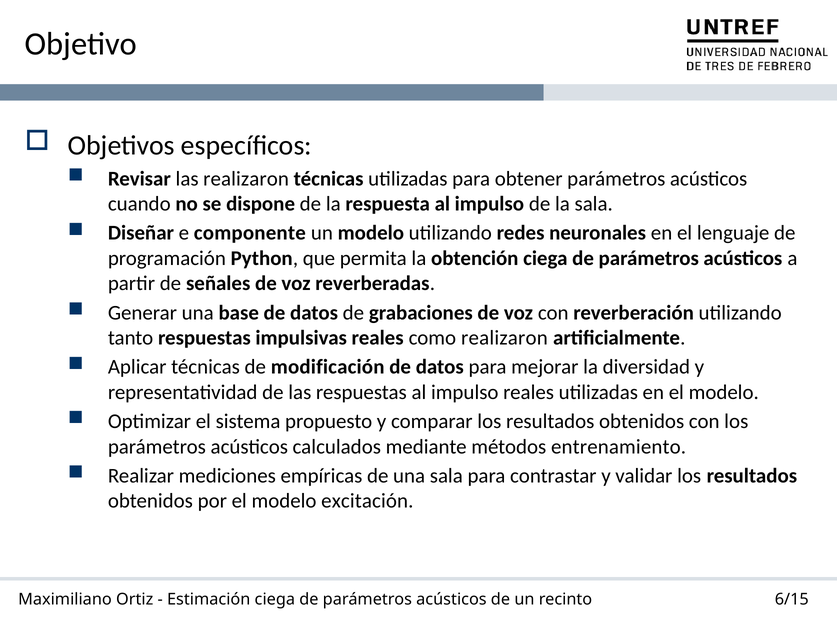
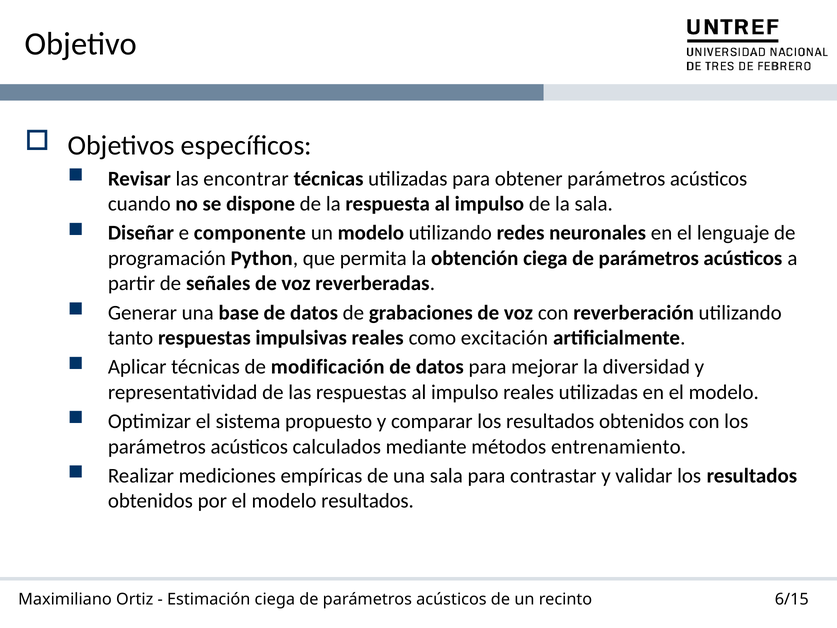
las realizaron: realizaron -> encontrar
como realizaron: realizaron -> excitación
modelo excitación: excitación -> resultados
